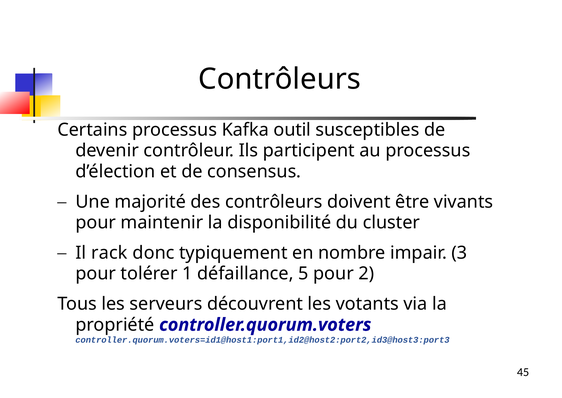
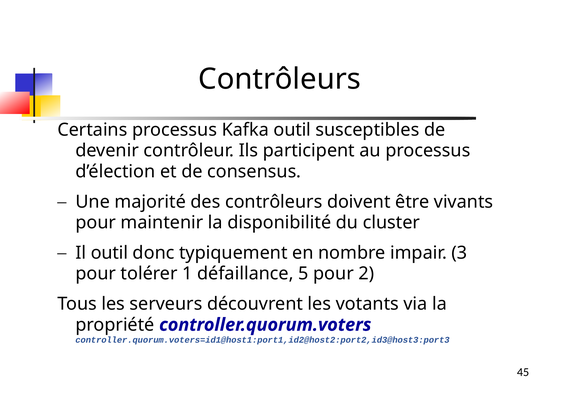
Il rack: rack -> outil
